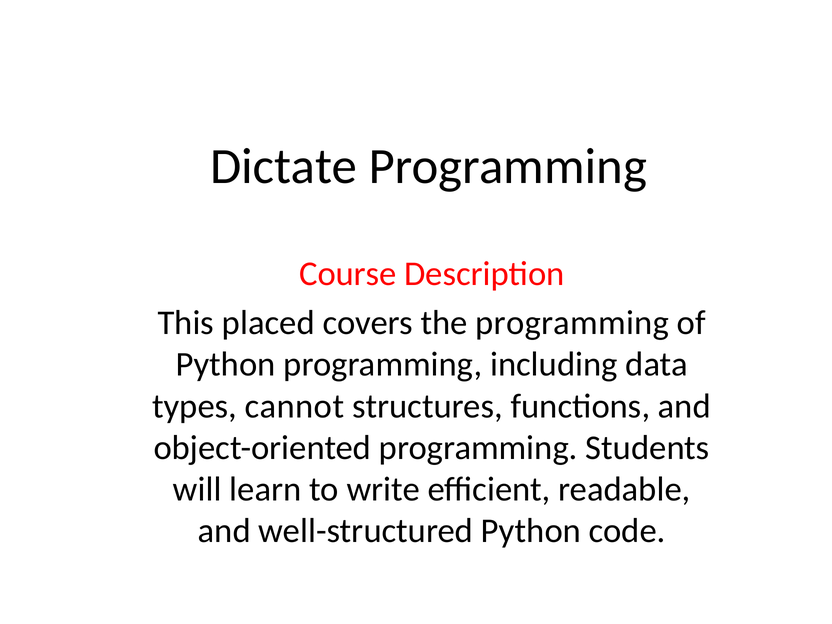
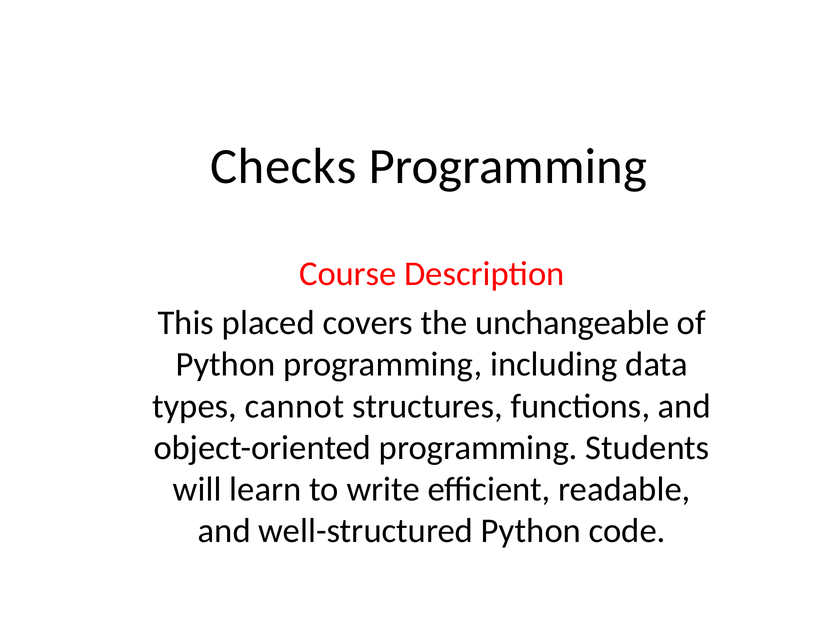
Dictate: Dictate -> Checks
the programming: programming -> unchangeable
